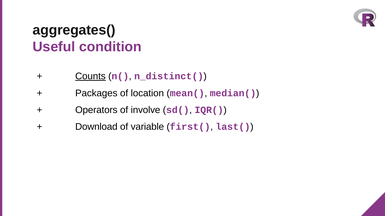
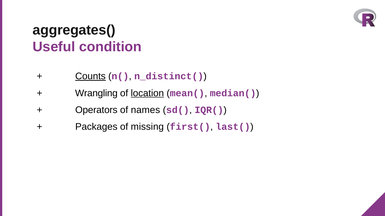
Packages: Packages -> Wrangling
location underline: none -> present
involve: involve -> names
Download: Download -> Packages
variable: variable -> missing
